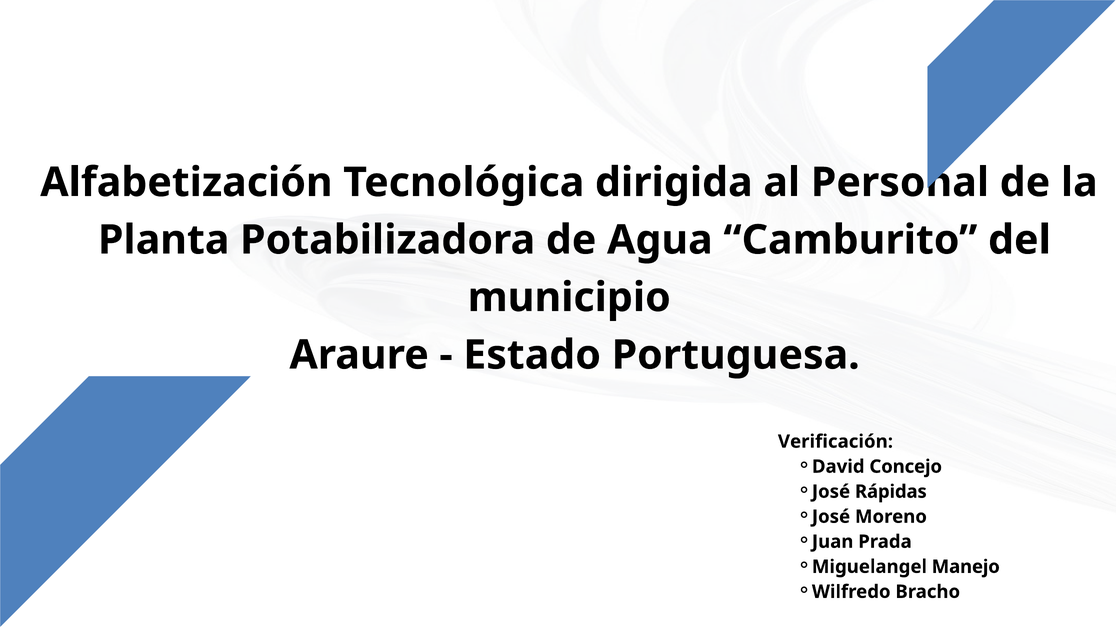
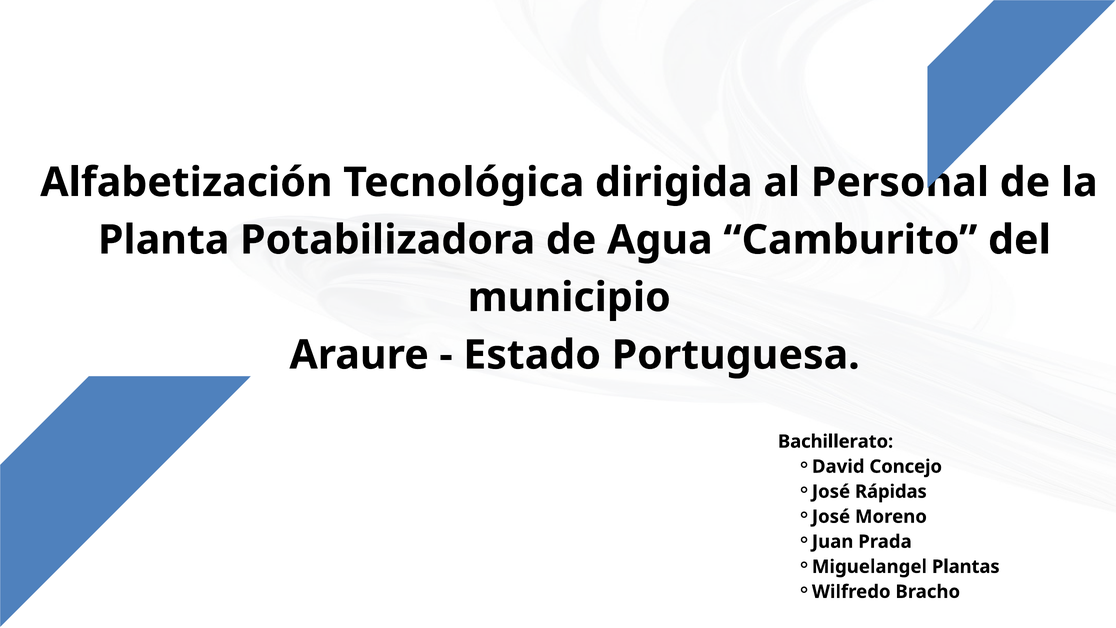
Verificación: Verificación -> Bachillerato
Manejo: Manejo -> Plantas
